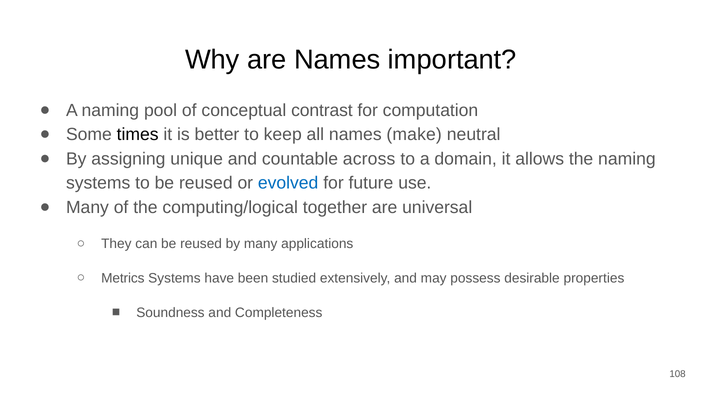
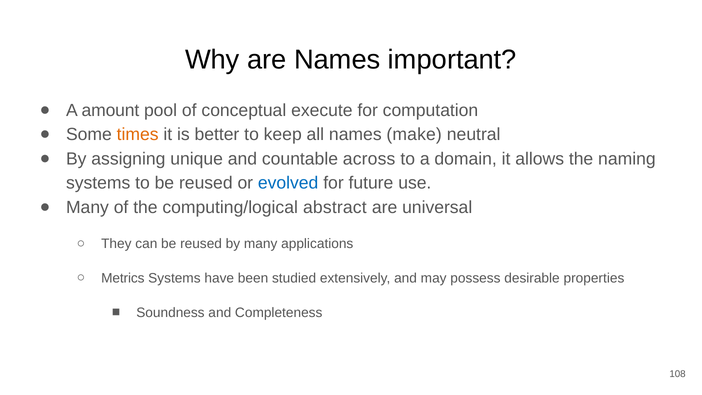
A naming: naming -> amount
contrast: contrast -> execute
times colour: black -> orange
together: together -> abstract
